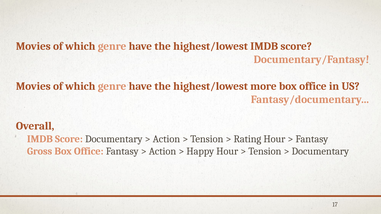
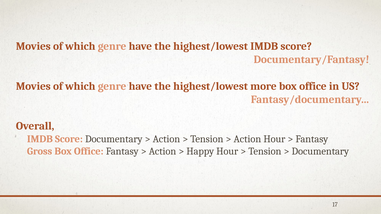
Rating at (247, 139): Rating -> Action
